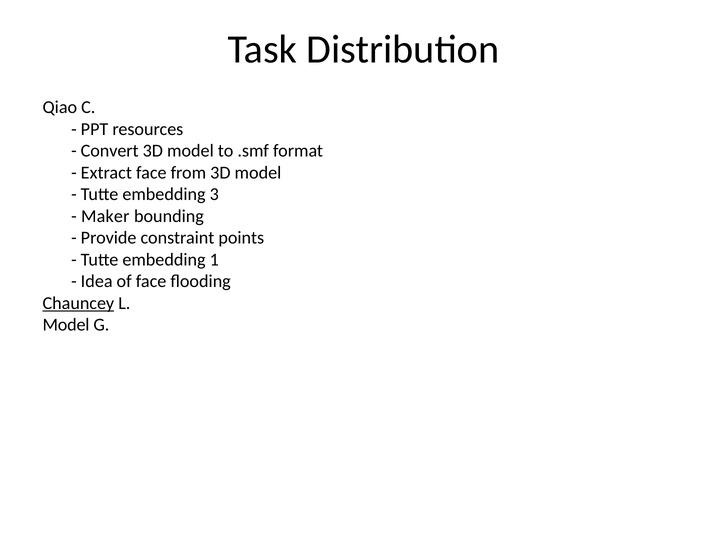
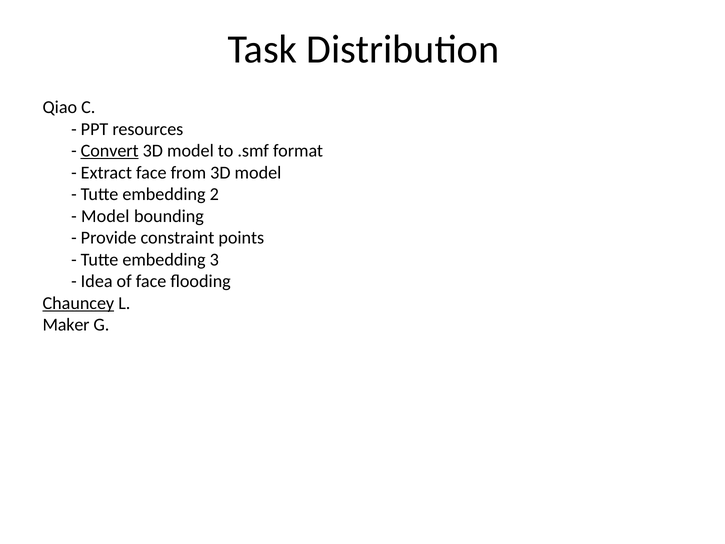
Convert underline: none -> present
3: 3 -> 2
Maker at (105, 216): Maker -> Model
1: 1 -> 3
Model at (66, 325): Model -> Maker
